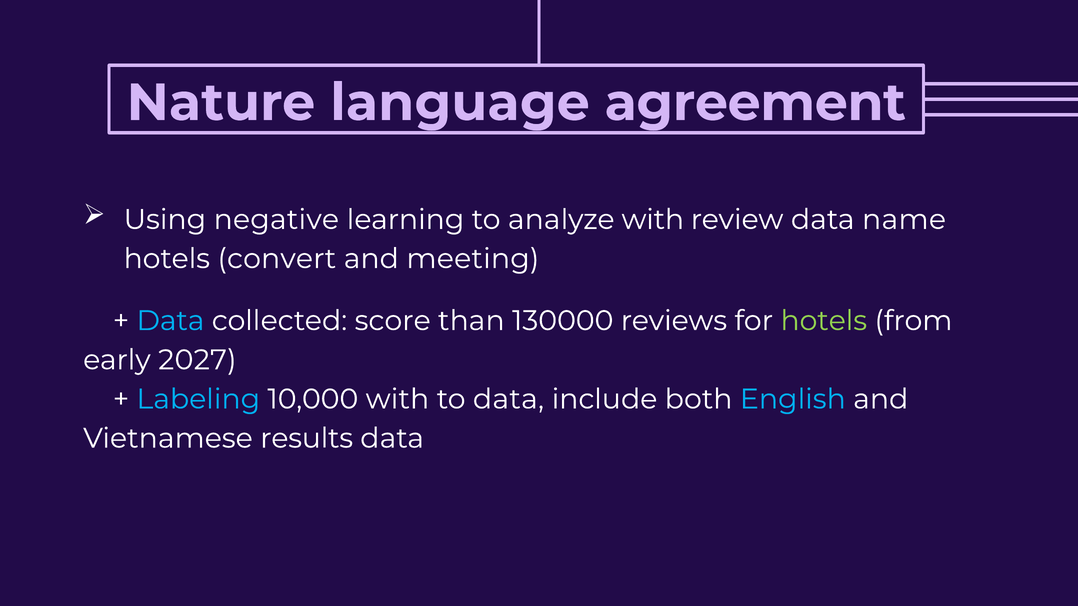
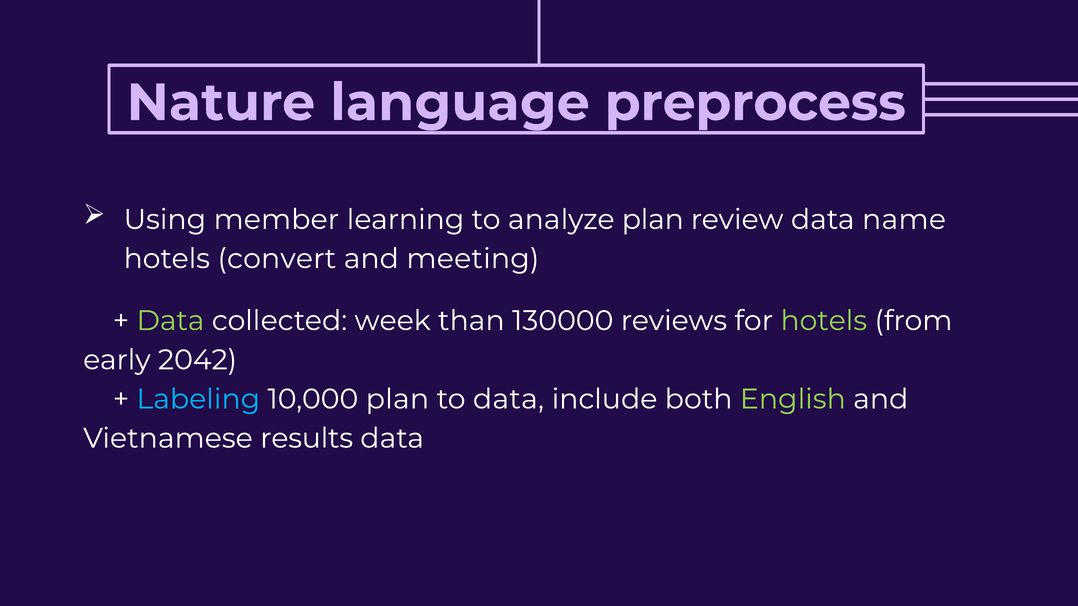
agreement: agreement -> preprocess
negative: negative -> member
analyze with: with -> plan
Data at (170, 321) colour: light blue -> light green
score: score -> week
2027: 2027 -> 2042
10,000 with: with -> plan
English colour: light blue -> light green
